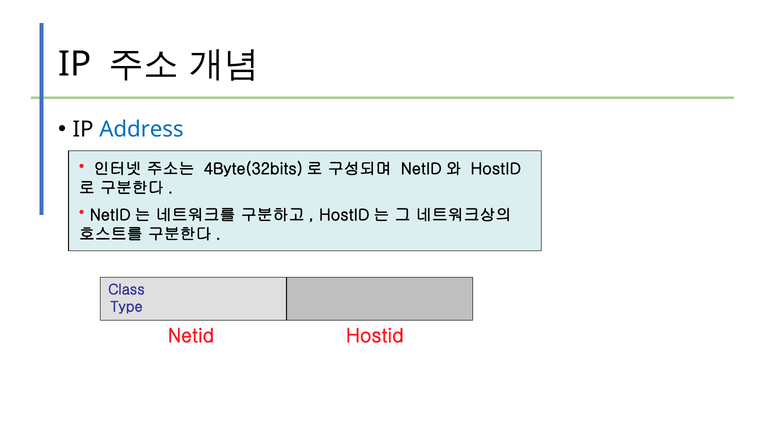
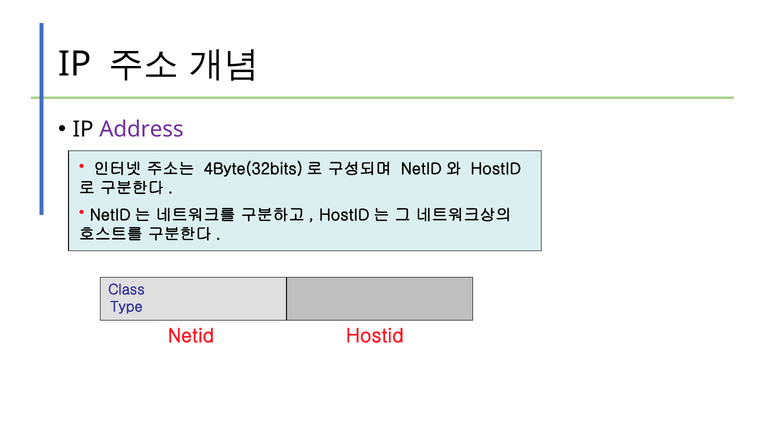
Address colour: blue -> purple
